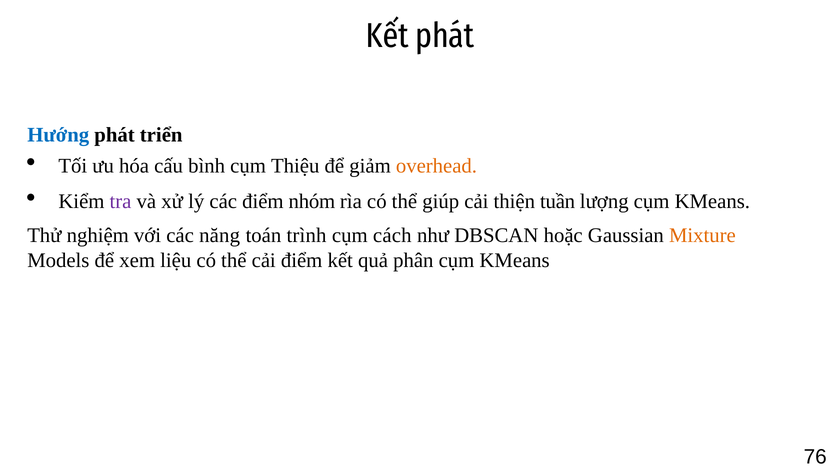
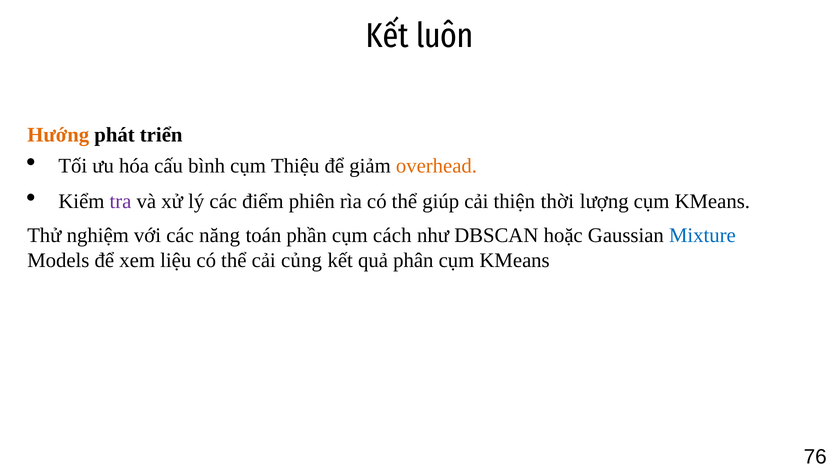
Kết phát: phát -> luôn
Hướng colour: blue -> orange
nhóm: nhóm -> phiên
tuần: tuần -> thời
trình: trình -> phần
Mixture colour: orange -> blue
cải điểm: điểm -> củng
